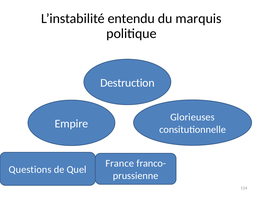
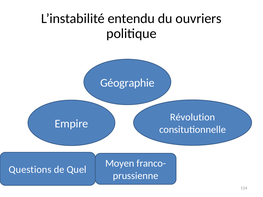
marquis: marquis -> ouvriers
Destruction: Destruction -> Géographie
Glorieuses: Glorieuses -> Révolution
France: France -> Moyen
